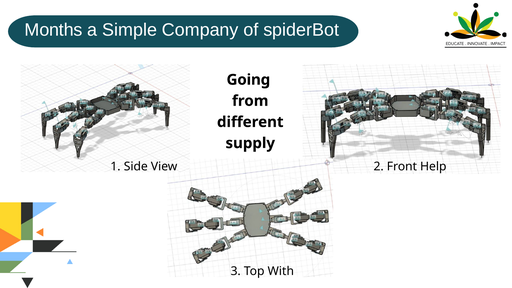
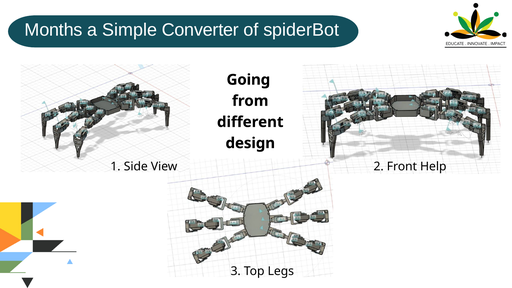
Company: Company -> Converter
supply: supply -> design
With: With -> Legs
